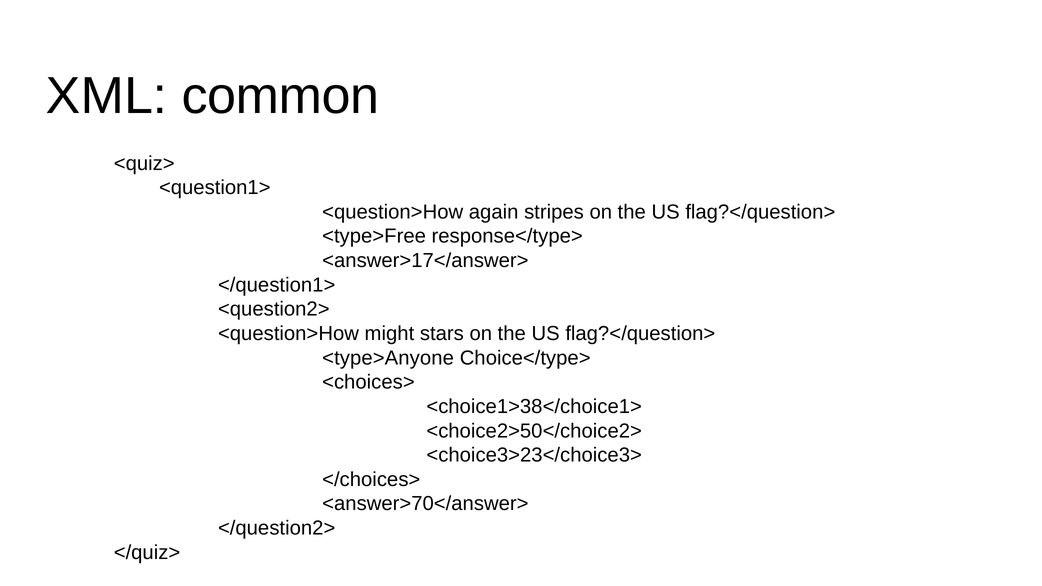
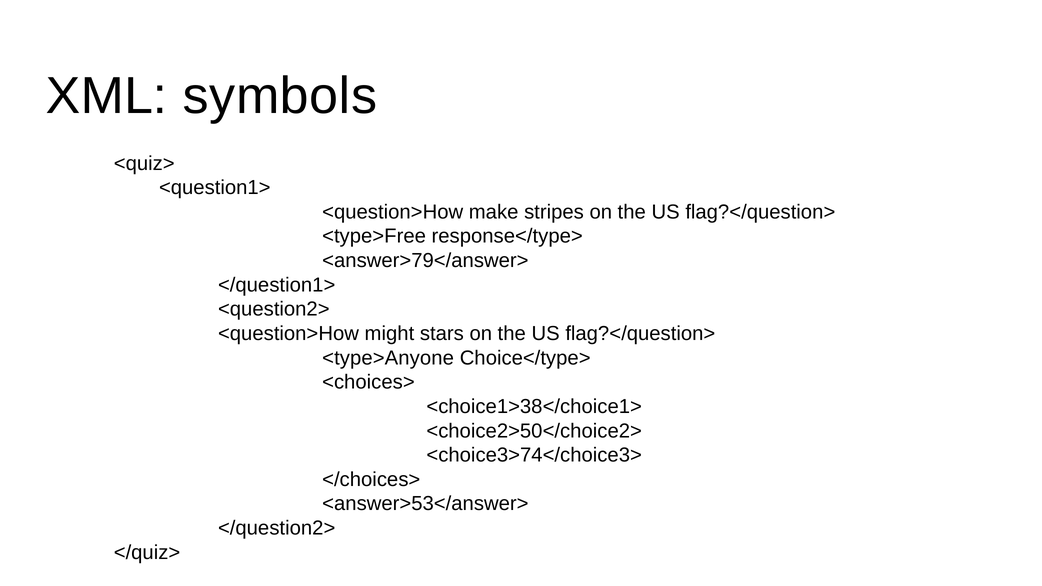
common: common -> symbols
again: again -> make
<answer>17</answer>: <answer>17</answer> -> <answer>79</answer>
<choice3>23</choice3>: <choice3>23</choice3> -> <choice3>74</choice3>
<answer>70</answer>: <answer>70</answer> -> <answer>53</answer>
